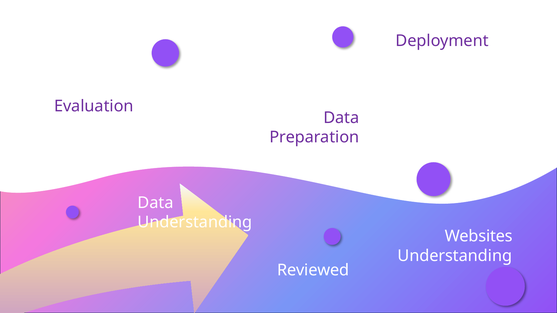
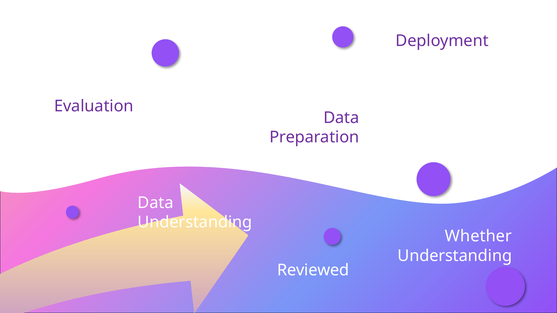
Websites: Websites -> Whether
